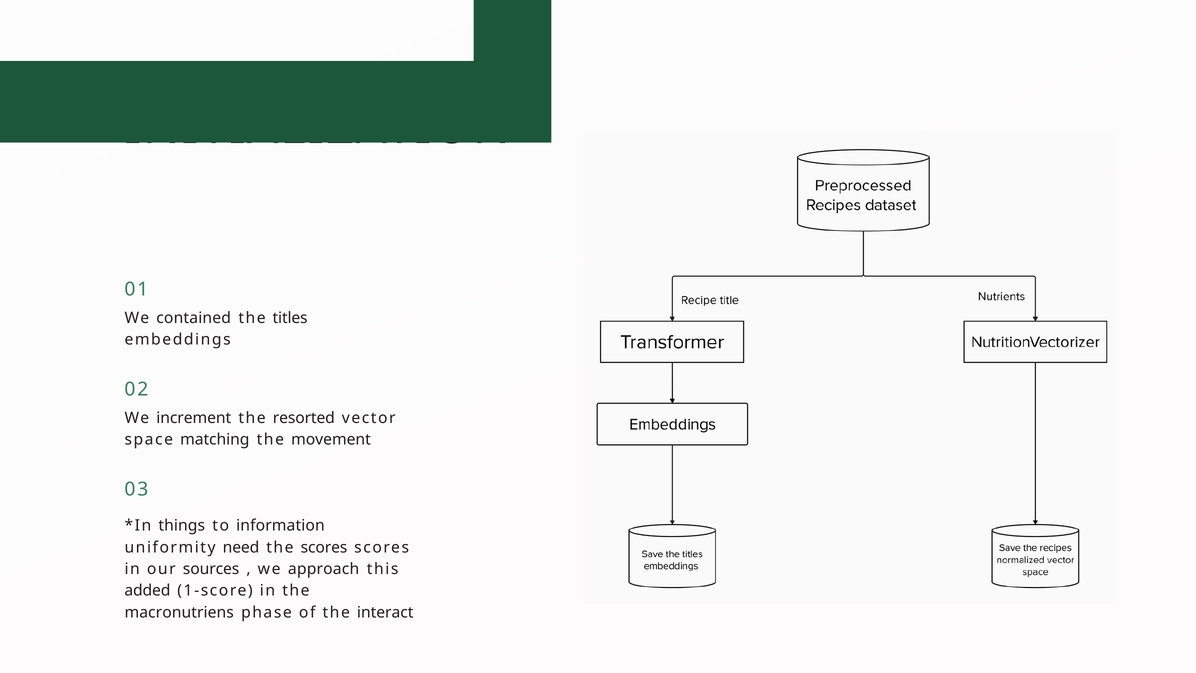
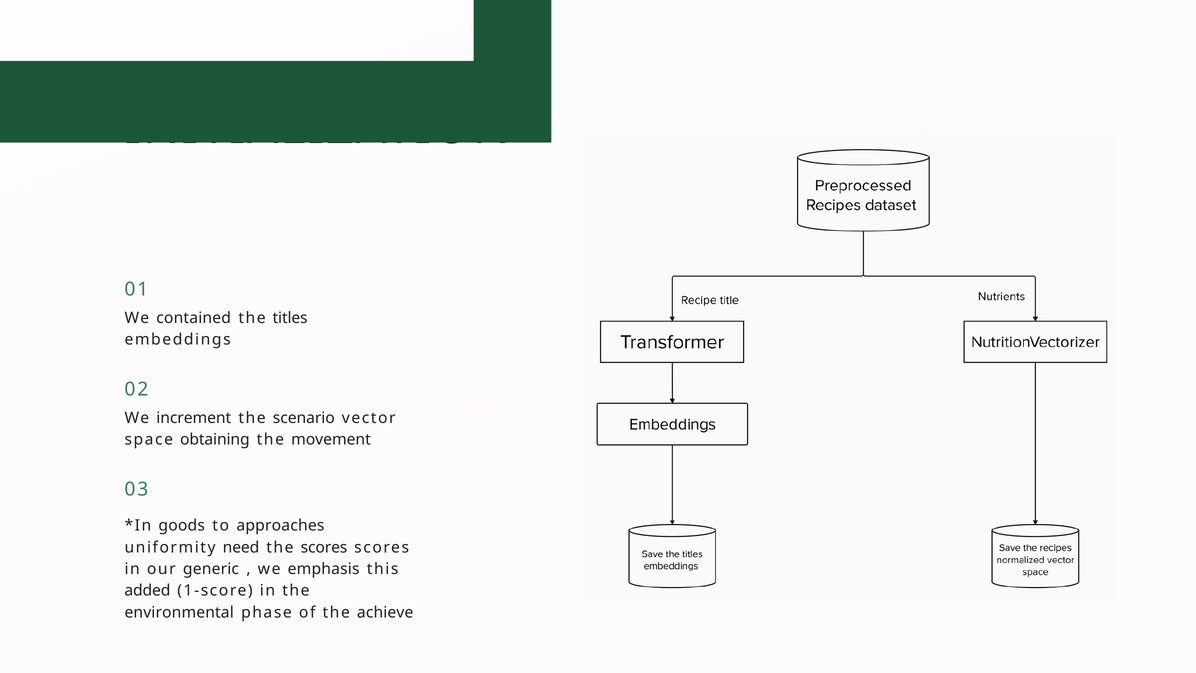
resorted: resorted -> scenario
matching: matching -> obtaining
things: things -> goods
information: information -> approaches
sources: sources -> generic
approach: approach -> emphasis
macronutriens: macronutriens -> environmental
interact: interact -> achieve
